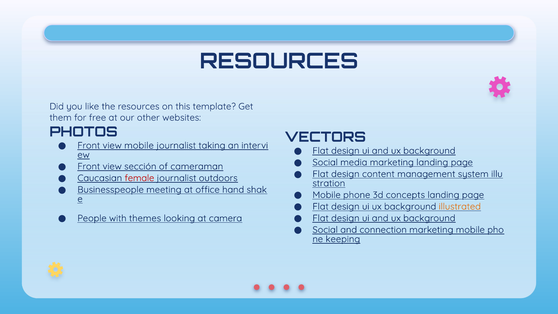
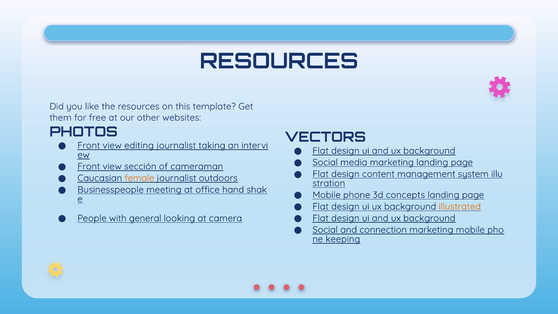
view mobile: mobile -> editing
female colour: red -> orange
themes: themes -> general
